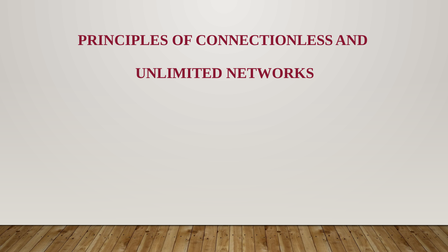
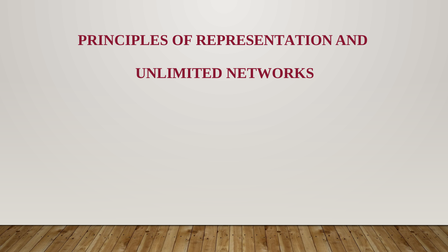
CONNECTIONLESS: CONNECTIONLESS -> REPRESENTATION
